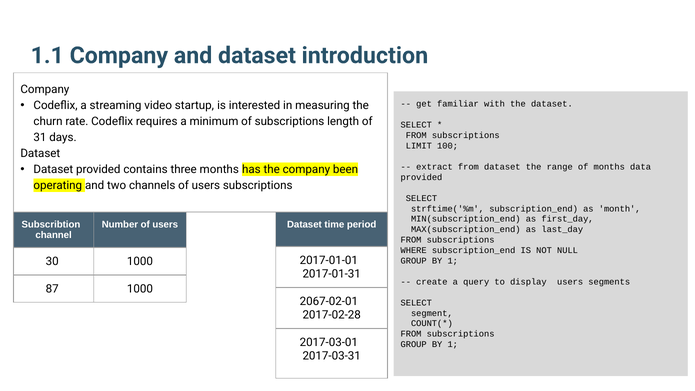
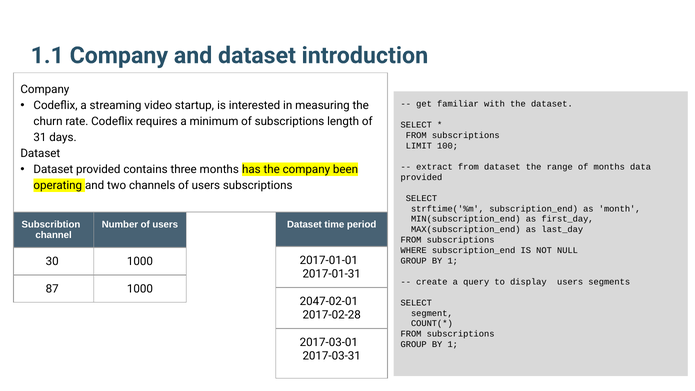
2067-02-01: 2067-02-01 -> 2047-02-01
